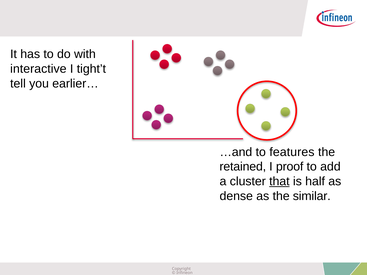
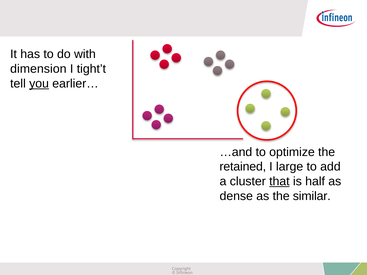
interactive: interactive -> dimension
you underline: none -> present
features: features -> optimize
proof: proof -> large
